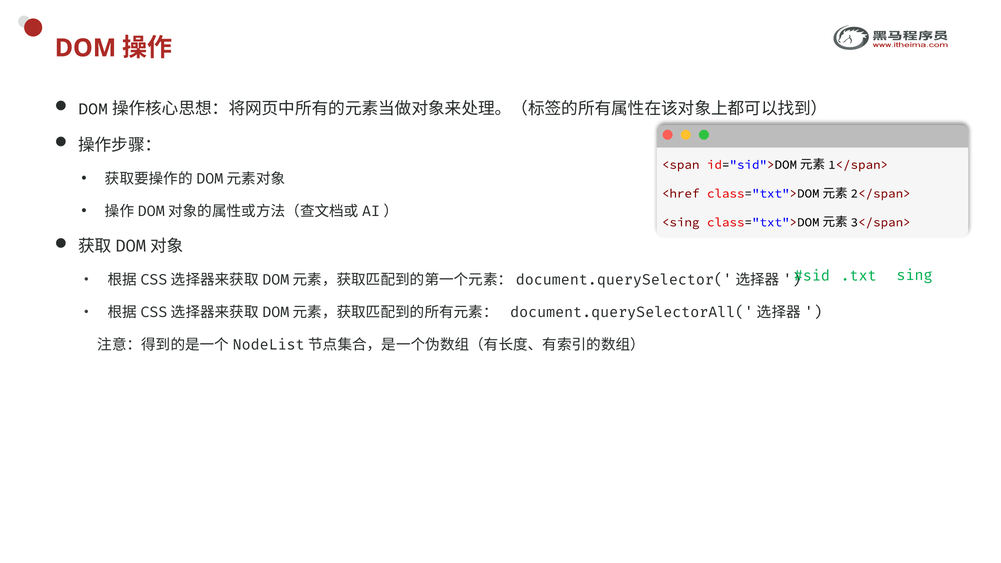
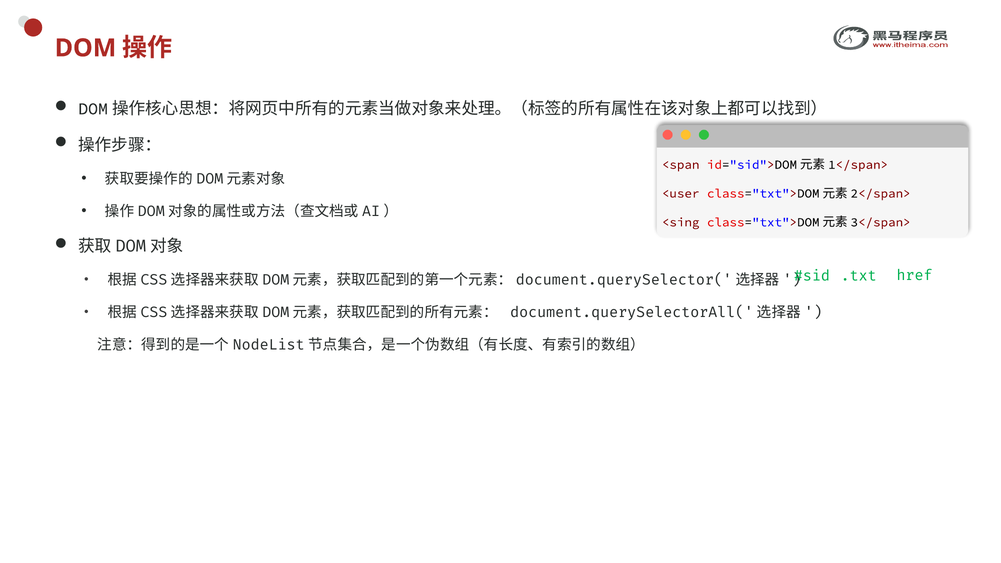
<href: <href -> <user
sing: sing -> href
